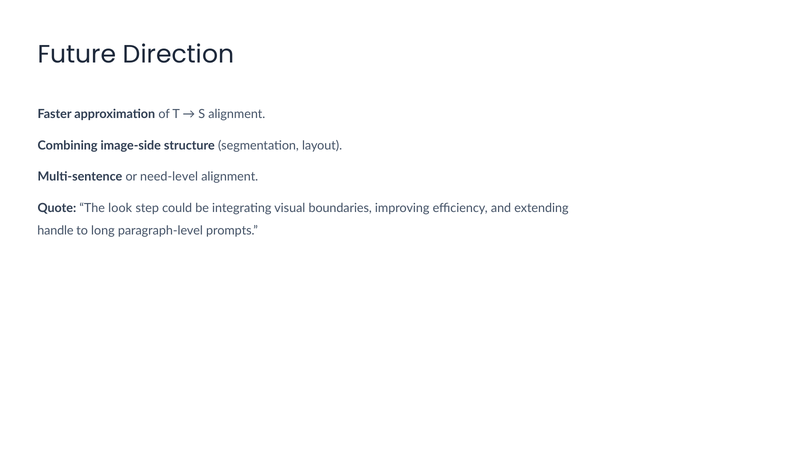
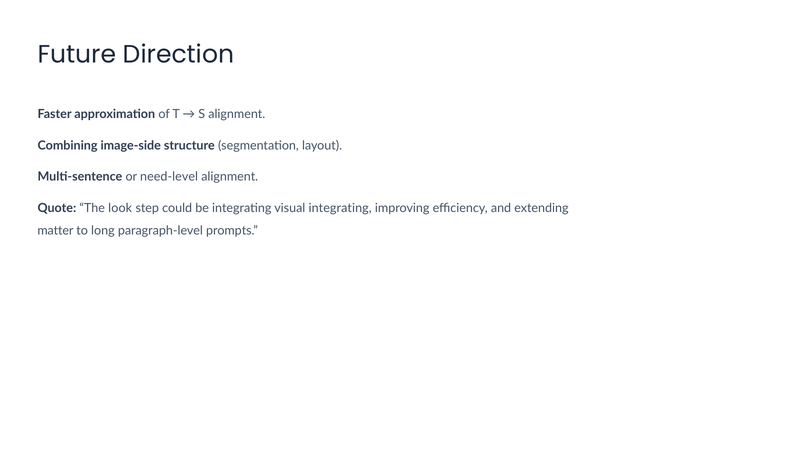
visual boundaries: boundaries -> integrating
handle: handle -> matter
